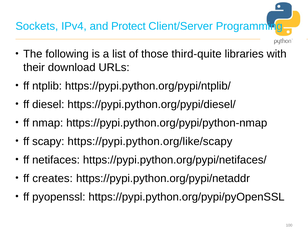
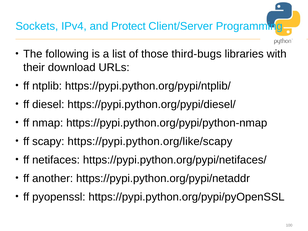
third-quite: third-quite -> third-bugs
creates: creates -> another
